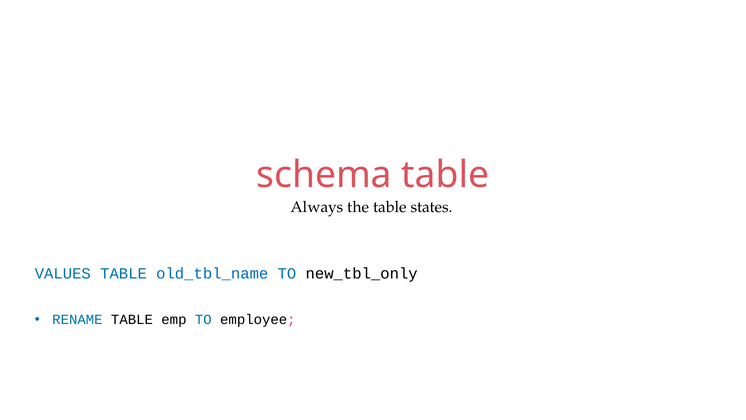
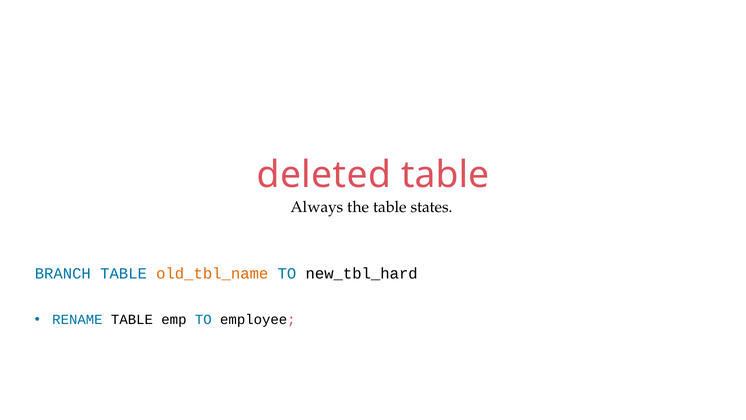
schema: schema -> deleted
VALUES: VALUES -> BRANCH
old_tbl_name colour: blue -> orange
new_tbl_only: new_tbl_only -> new_tbl_hard
